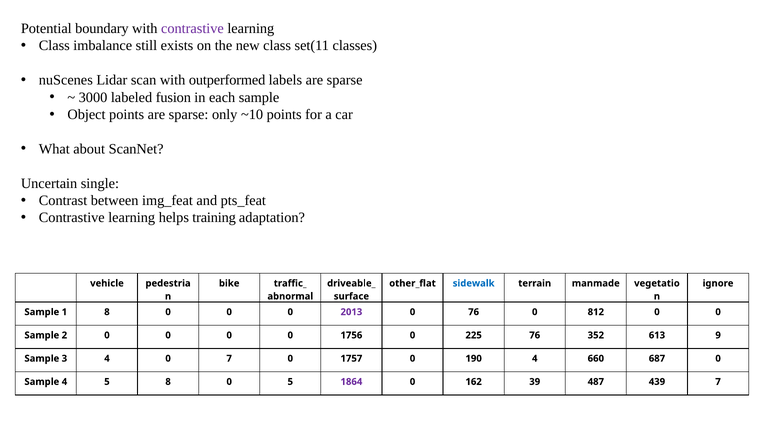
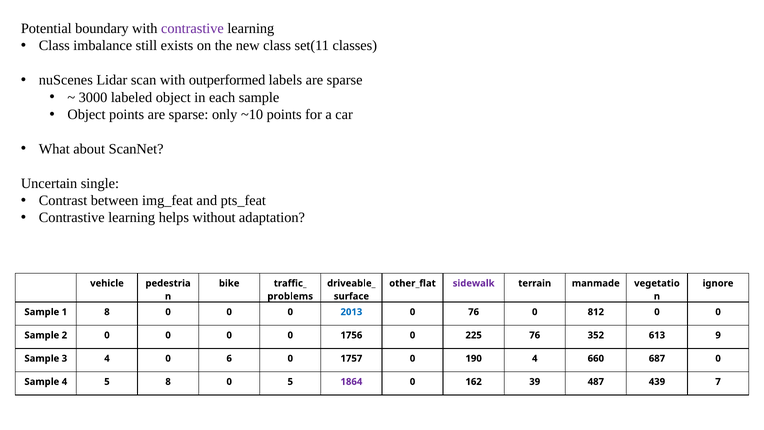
labeled fusion: fusion -> object
training: training -> without
sidewalk colour: blue -> purple
abnormal: abnormal -> problems
2013 colour: purple -> blue
0 7: 7 -> 6
